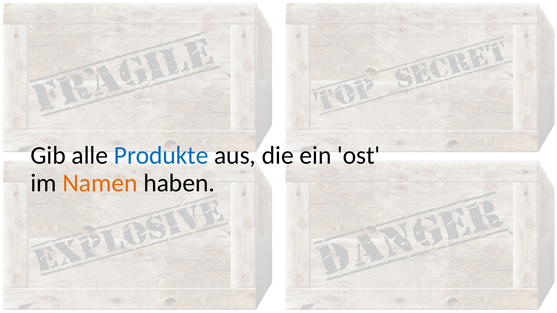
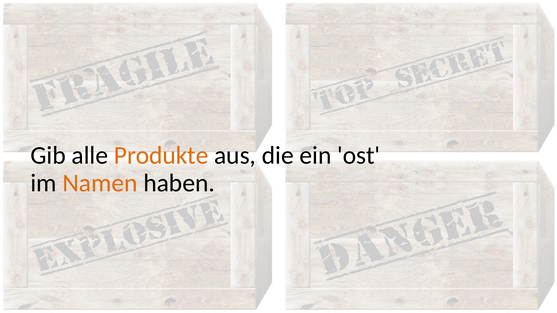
Produkte colour: blue -> orange
